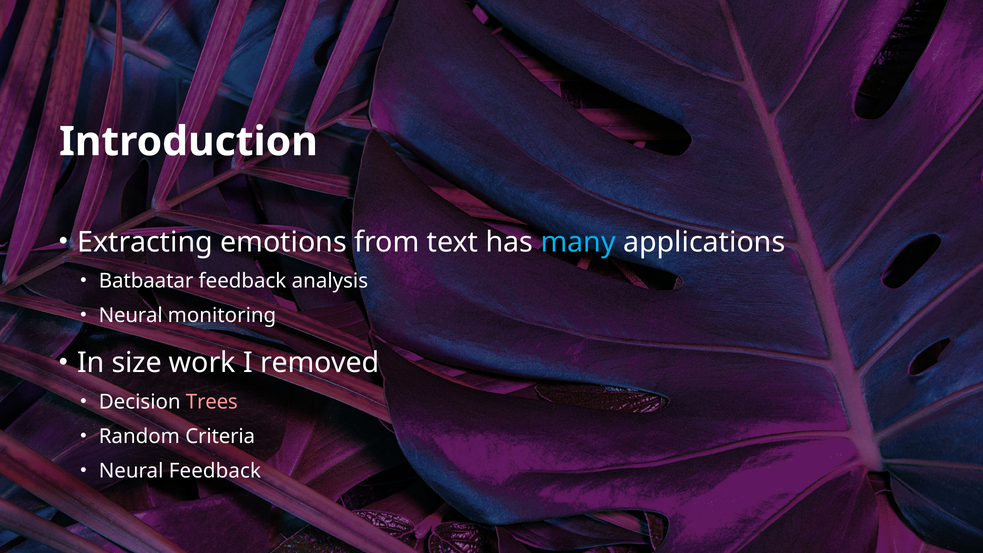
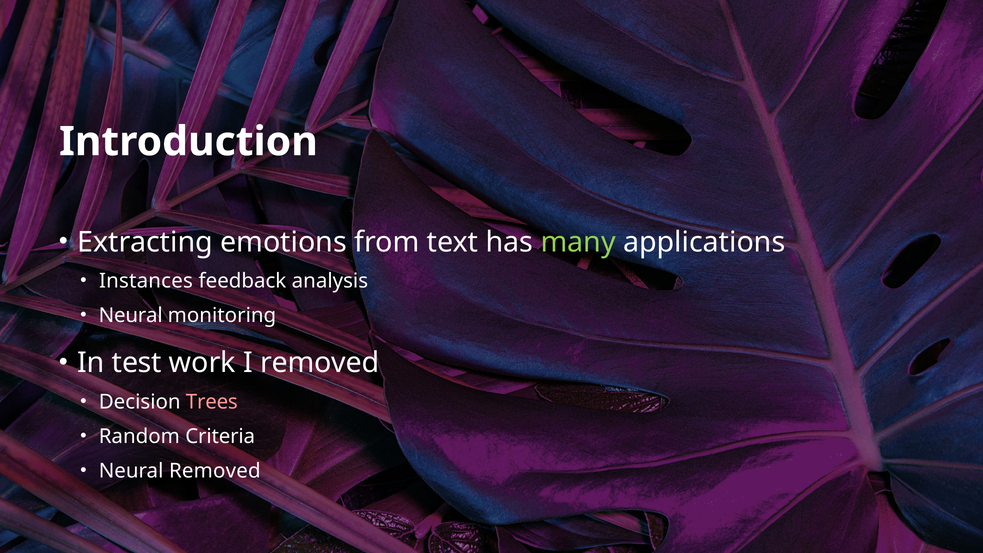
many colour: light blue -> light green
Batbaatar: Batbaatar -> Instances
size: size -> test
Neural Feedback: Feedback -> Removed
